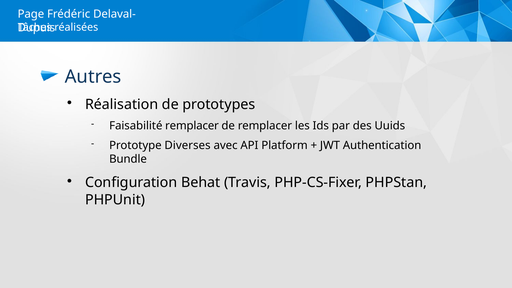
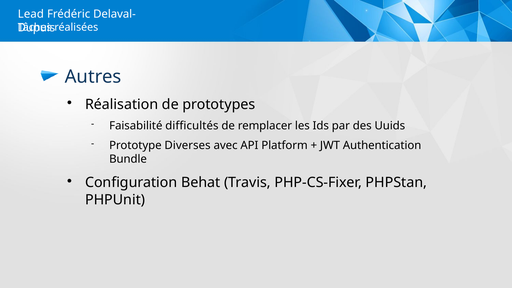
Page: Page -> Lead
Faisabilité remplacer: remplacer -> difficultés
